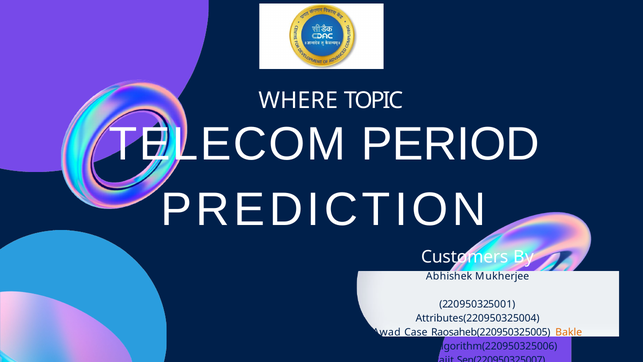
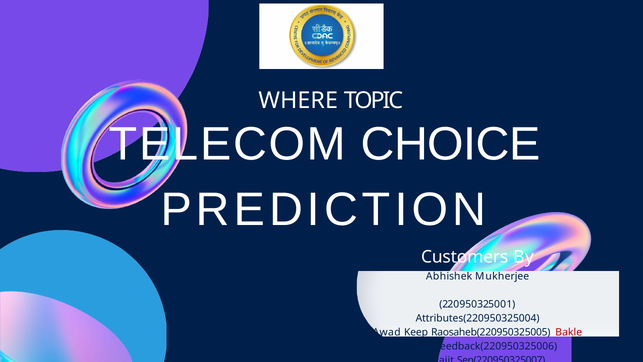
PERIOD: PERIOD -> CHOICE
Case: Case -> Keep
Bakle colour: orange -> red
Algorithm(220950325006: Algorithm(220950325006 -> Feedback(220950325006
